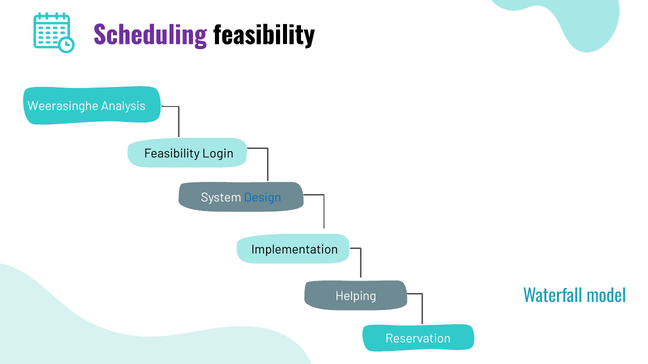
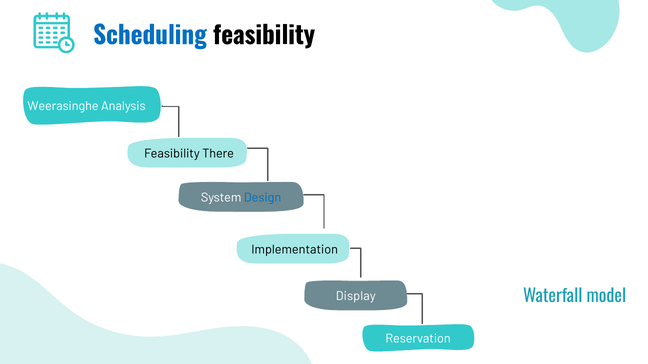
Scheduling colour: purple -> blue
Login: Login -> There
Helping: Helping -> Display
